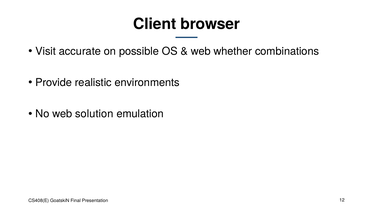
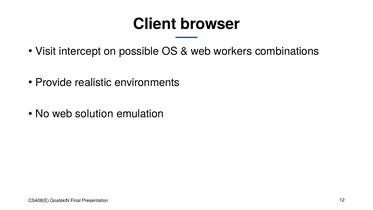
accurate: accurate -> intercept
whether: whether -> workers
